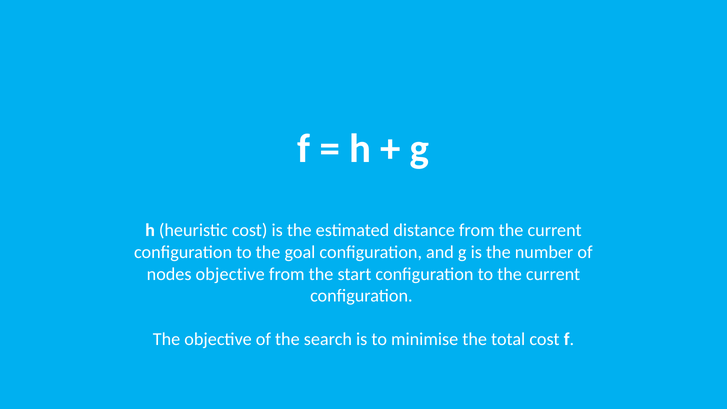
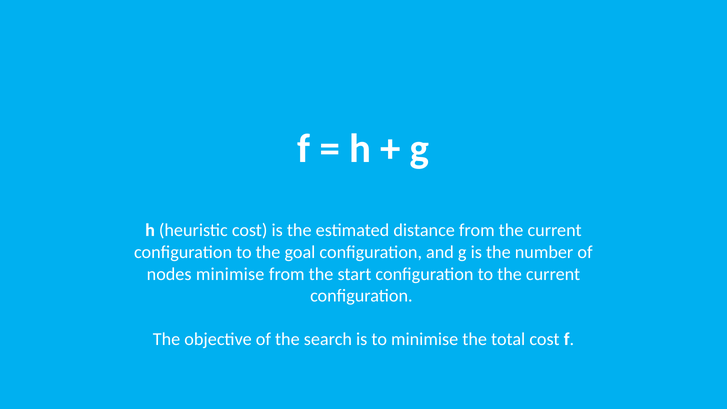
nodes objective: objective -> minimise
